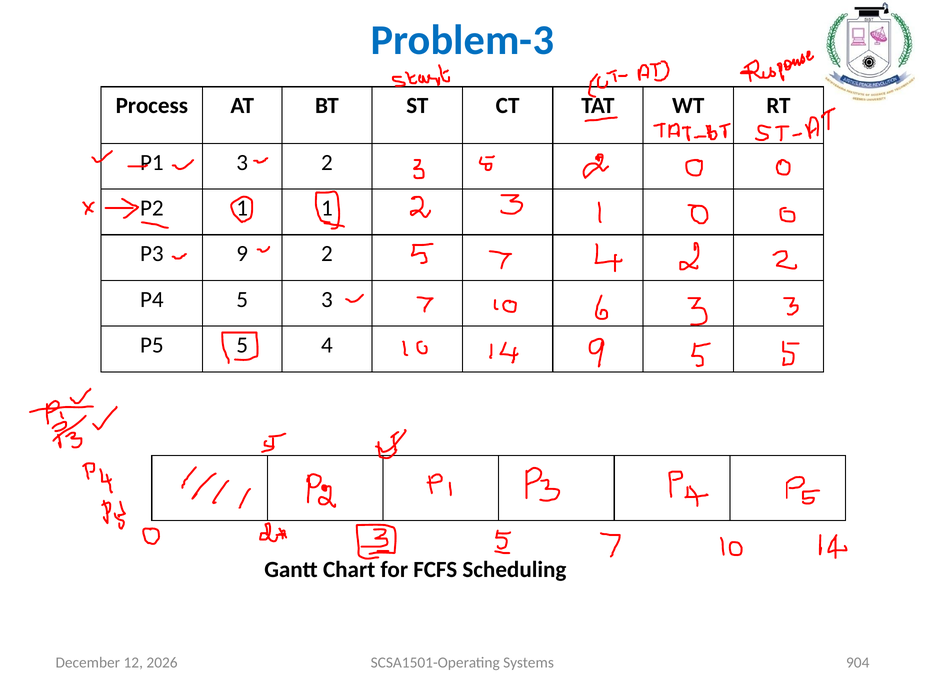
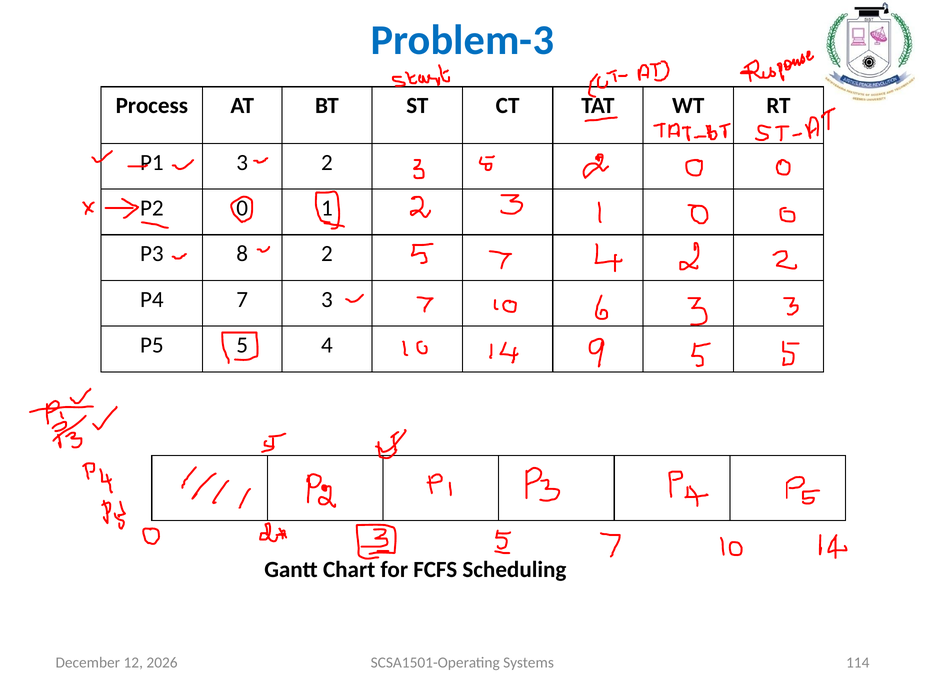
P2 1: 1 -> 0
9: 9 -> 8
P4 5: 5 -> 7
904: 904 -> 114
